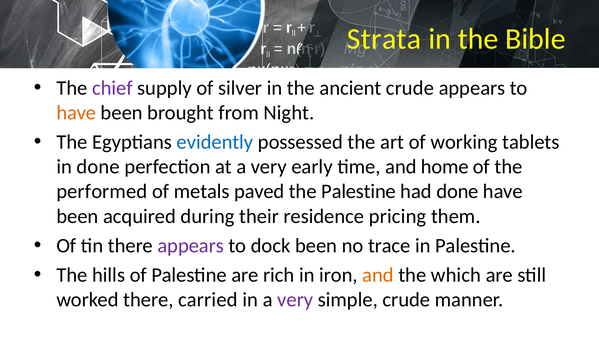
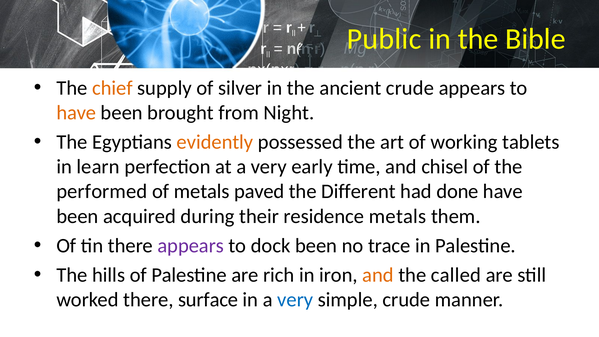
Strata: Strata -> Public
chief colour: purple -> orange
evidently colour: blue -> orange
in done: done -> learn
home: home -> chisel
the Palestine: Palestine -> Different
residence pricing: pricing -> metals
which: which -> called
carried: carried -> surface
very at (295, 300) colour: purple -> blue
